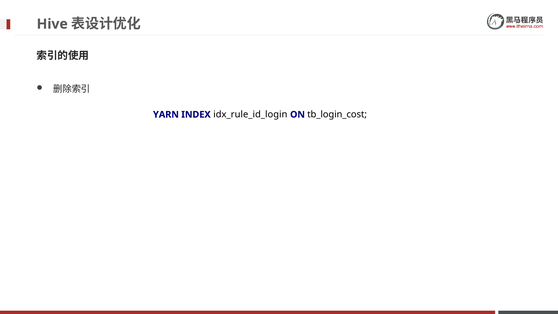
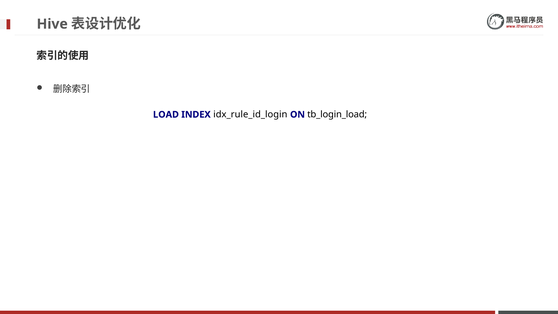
YARN: YARN -> LOAD
tb_login_cost: tb_login_cost -> tb_login_load
